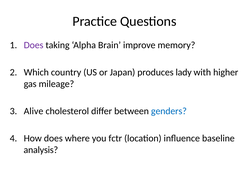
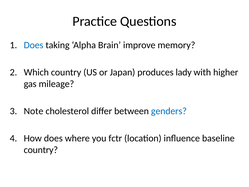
Does at (34, 45) colour: purple -> blue
Alive: Alive -> Note
analysis at (41, 150): analysis -> country
